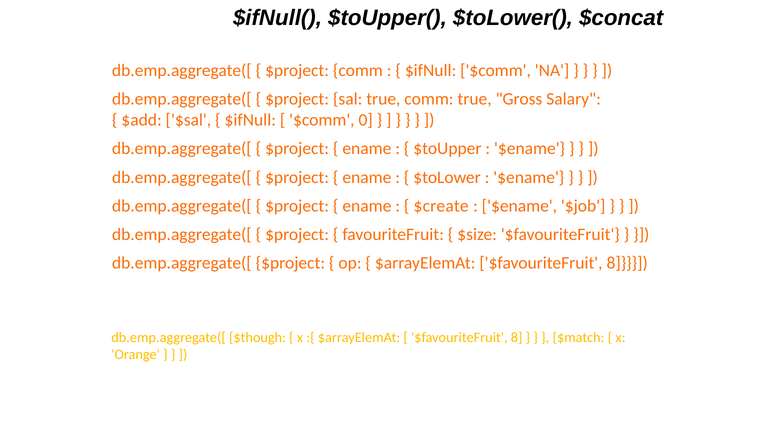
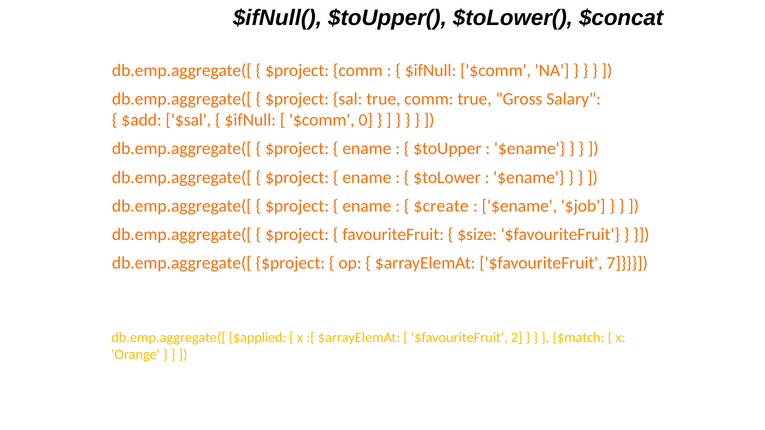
$arrayElemAt $favouriteFruit 8: 8 -> 7
$though: $though -> $applied
8 at (517, 338): 8 -> 2
